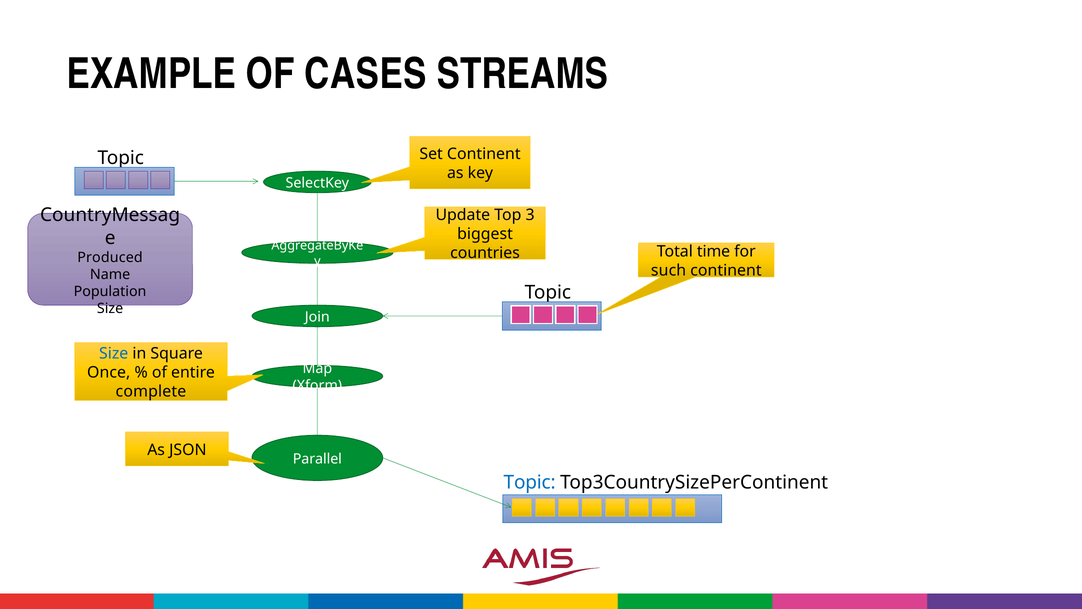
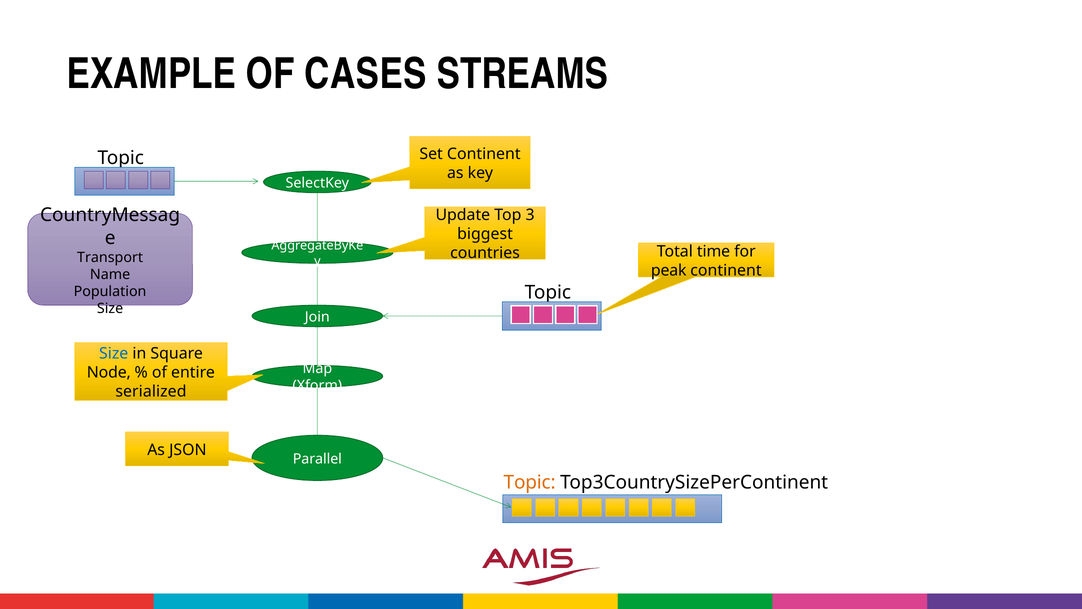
Produced: Produced -> Transport
such: such -> peak
Once: Once -> Node
complete: complete -> serialized
Topic at (530, 482) colour: blue -> orange
